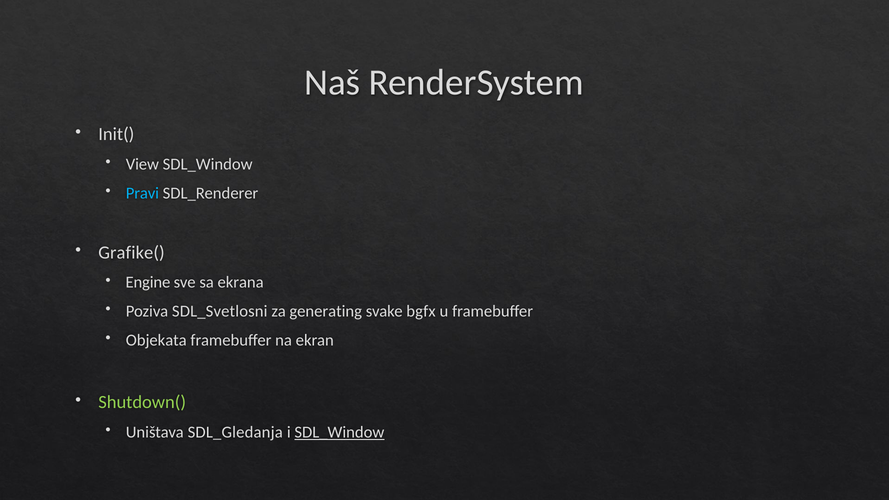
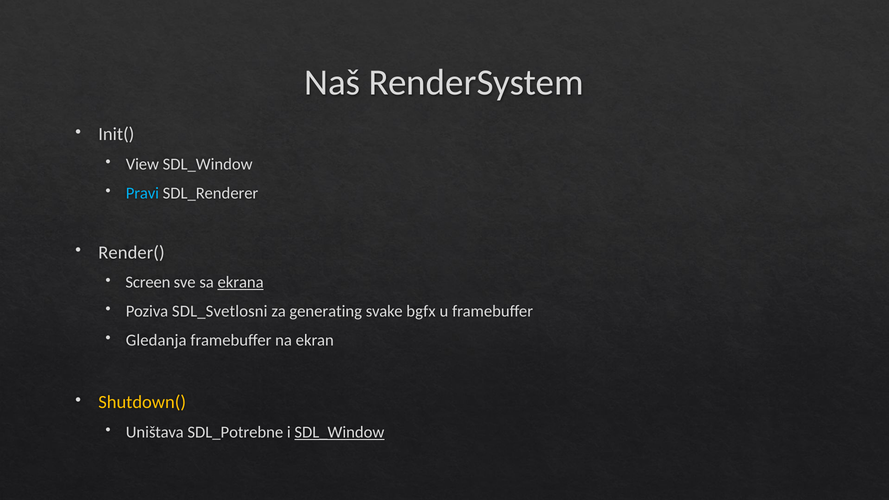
Grafike(: Grafike( -> Render(
Engine: Engine -> Screen
ekrana underline: none -> present
Objekata: Objekata -> Gledanja
Shutdown( colour: light green -> yellow
SDL_Gledanja: SDL_Gledanja -> SDL_Potrebne
